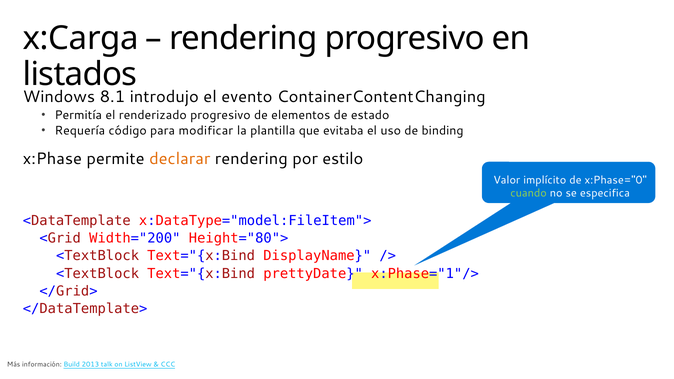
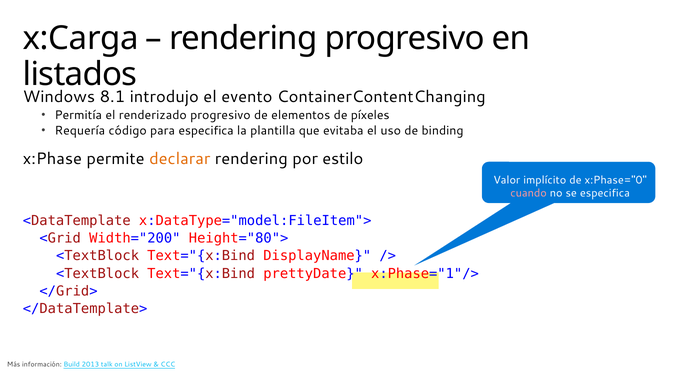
estado: estado -> píxeles
para modificar: modificar -> especifica
cuando colour: light green -> pink
